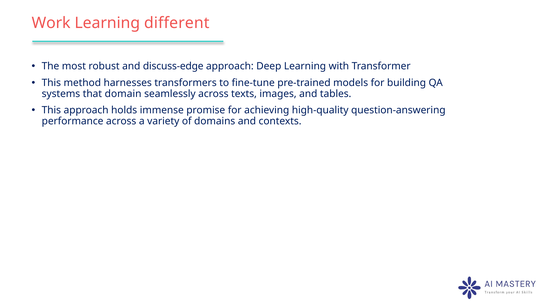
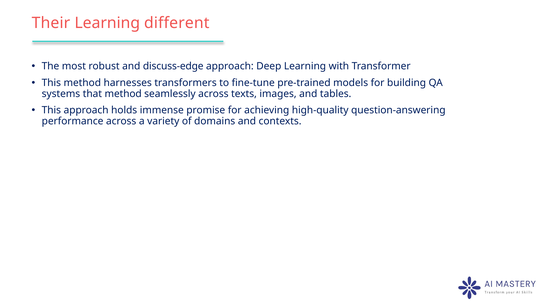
Work: Work -> Their
that domain: domain -> method
